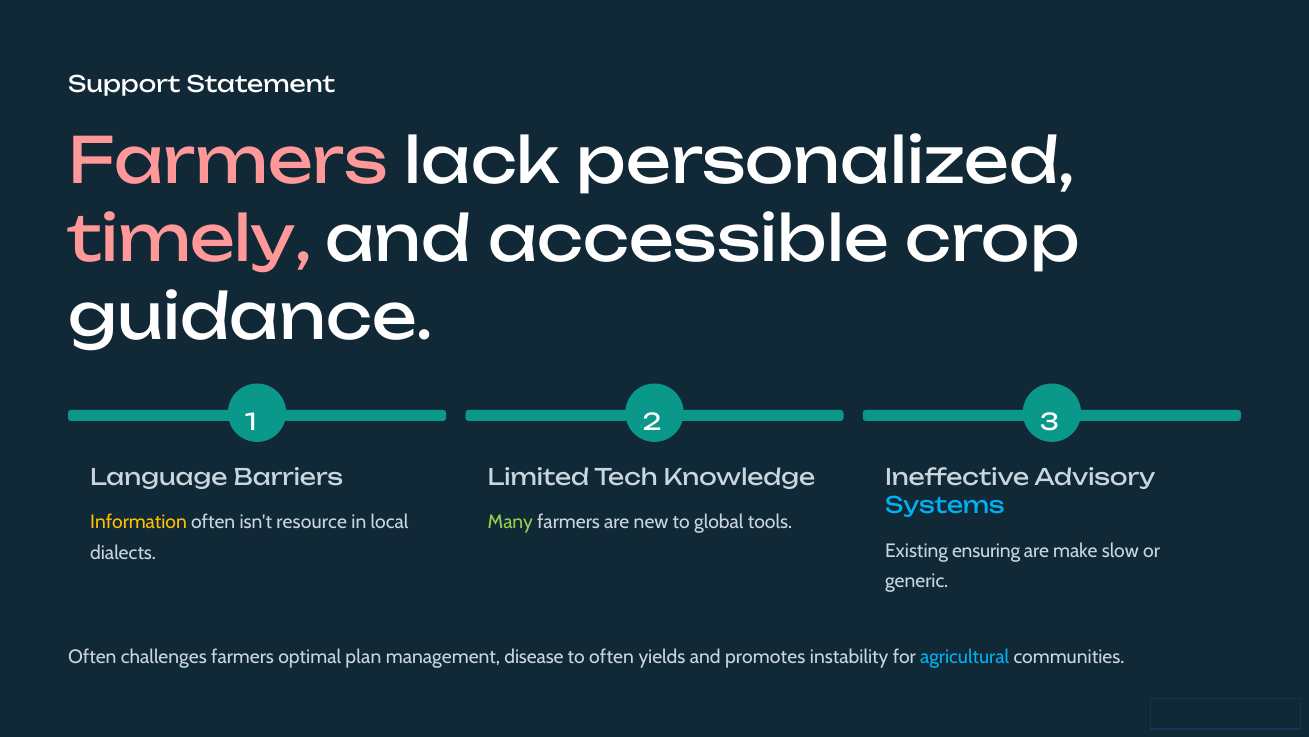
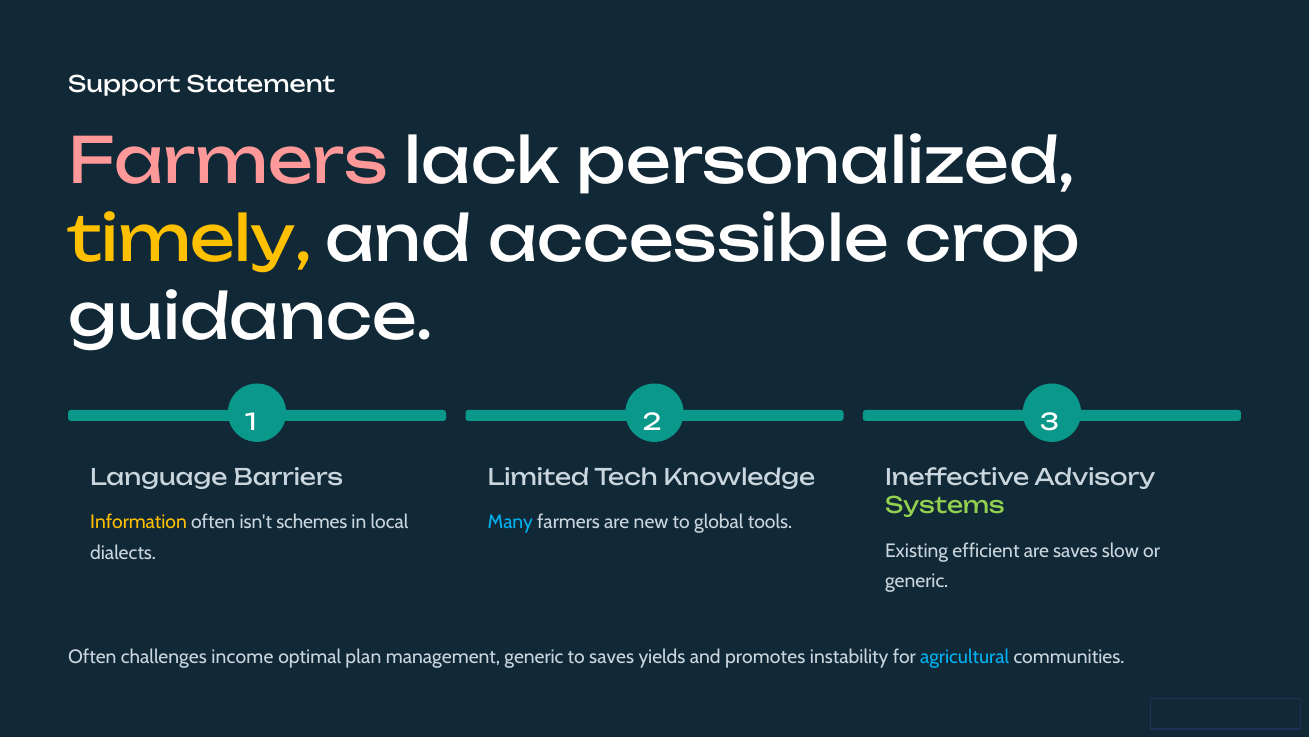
timely colour: pink -> yellow
Systems colour: light blue -> light green
resource: resource -> schemes
Many colour: light green -> light blue
ensuring: ensuring -> efficient
are make: make -> saves
challenges farmers: farmers -> income
management disease: disease -> generic
to often: often -> saves
